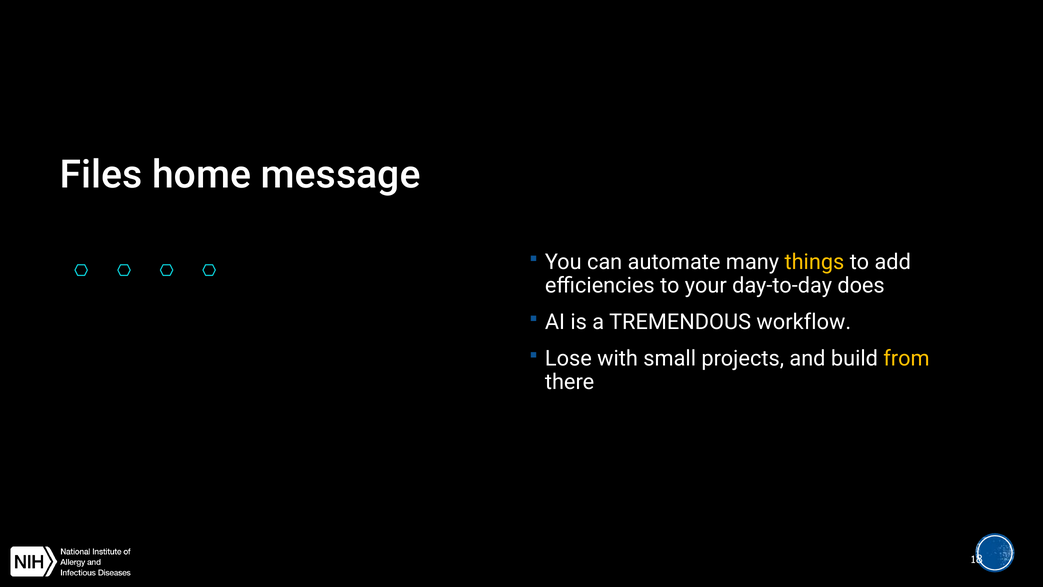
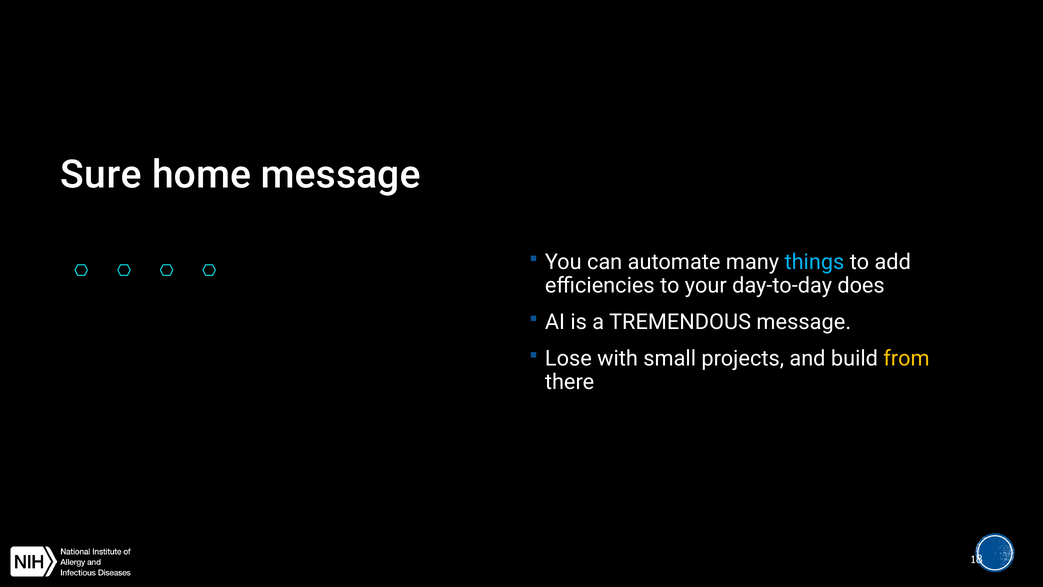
Files: Files -> Sure
things colour: yellow -> light blue
TREMENDOUS workflow: workflow -> message
